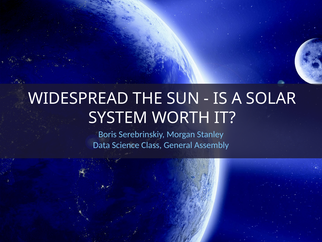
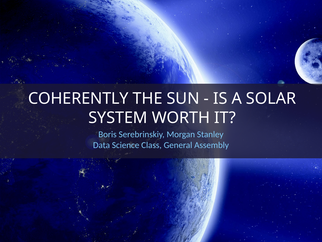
WIDESPREAD: WIDESPREAD -> COHERENTLY
